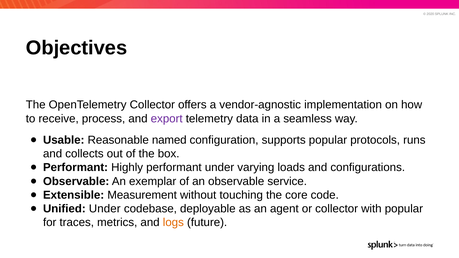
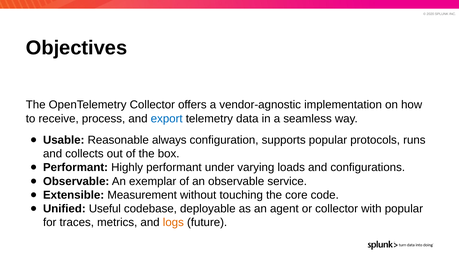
export colour: purple -> blue
named: named -> always
Unified Under: Under -> Useful
